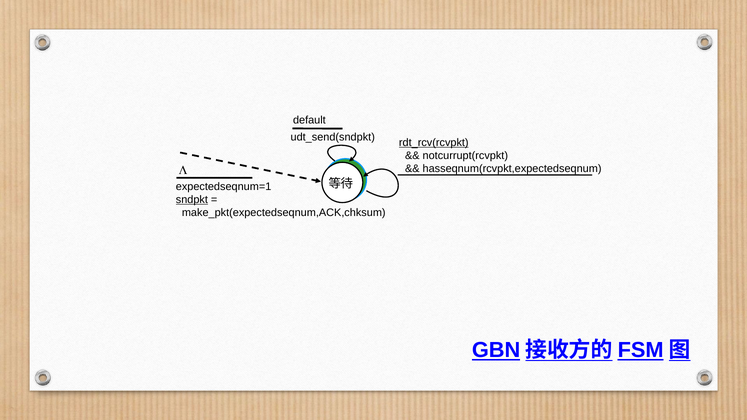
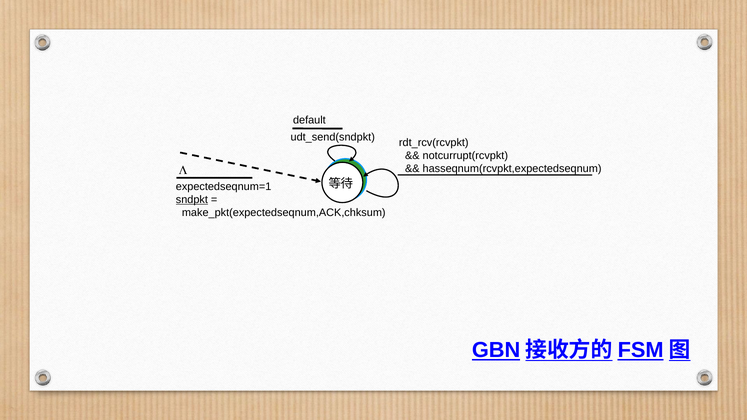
rdt_rcv(rcvpkt underline: present -> none
